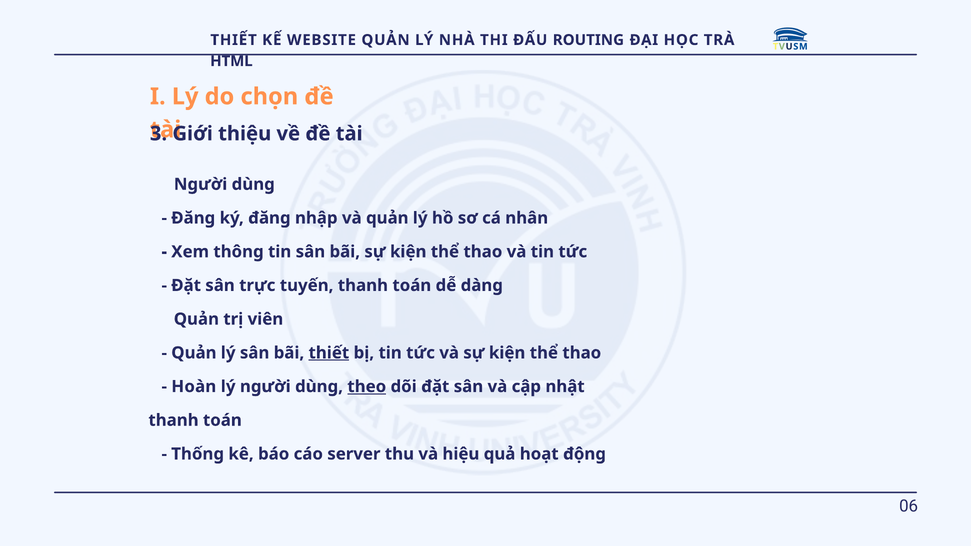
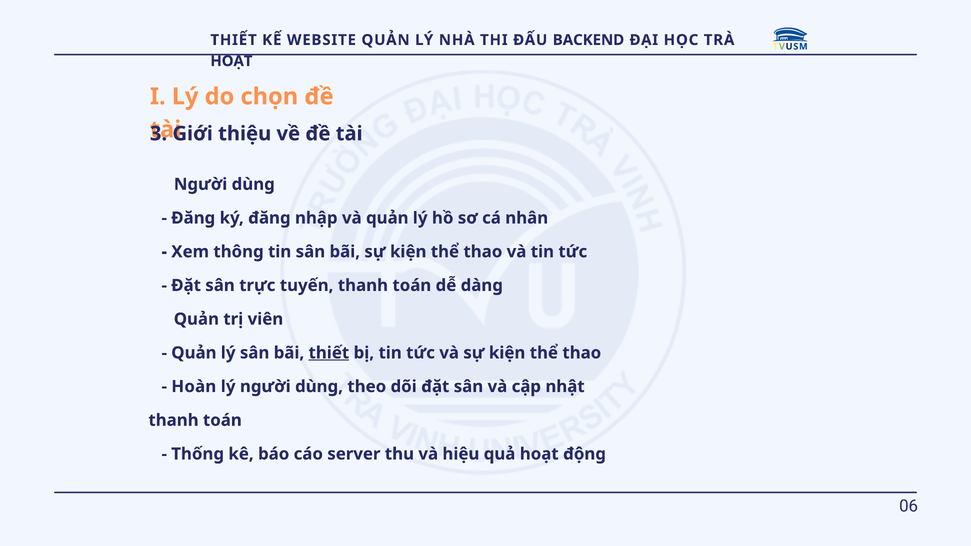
ROUTING: ROUTING -> BACKEND
HTML at (231, 61): HTML -> HOẠT
theo underline: present -> none
